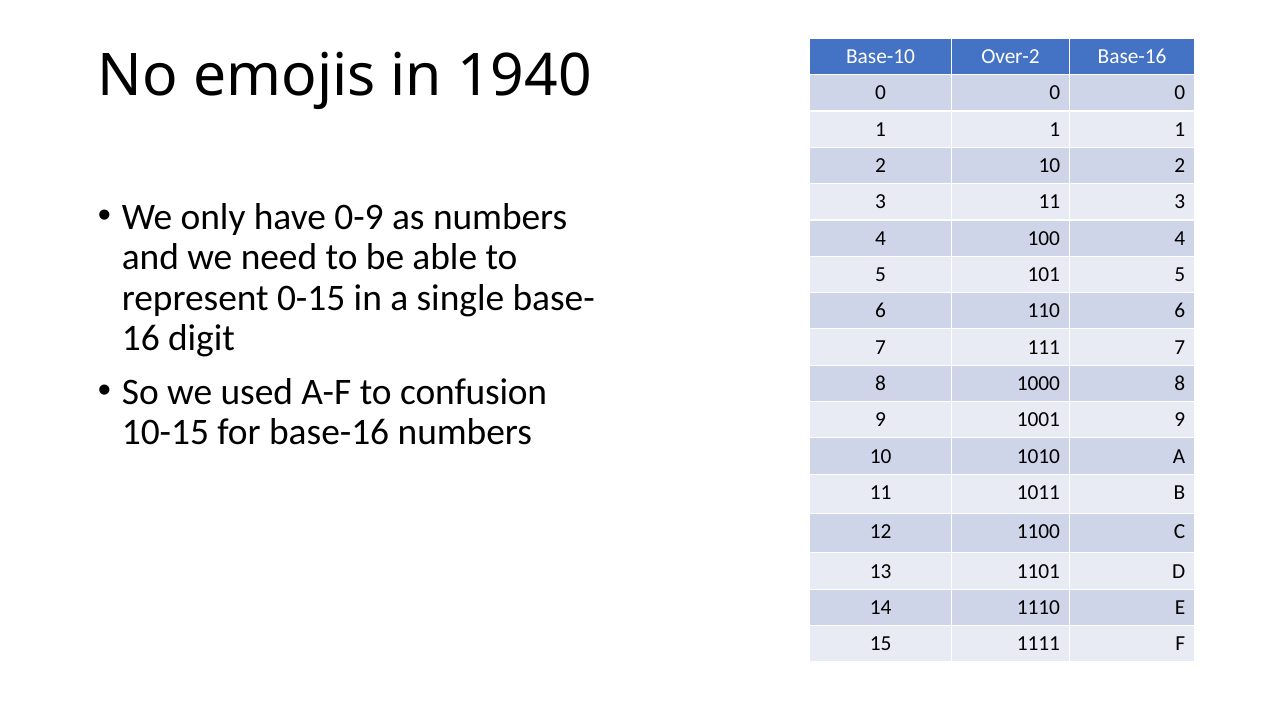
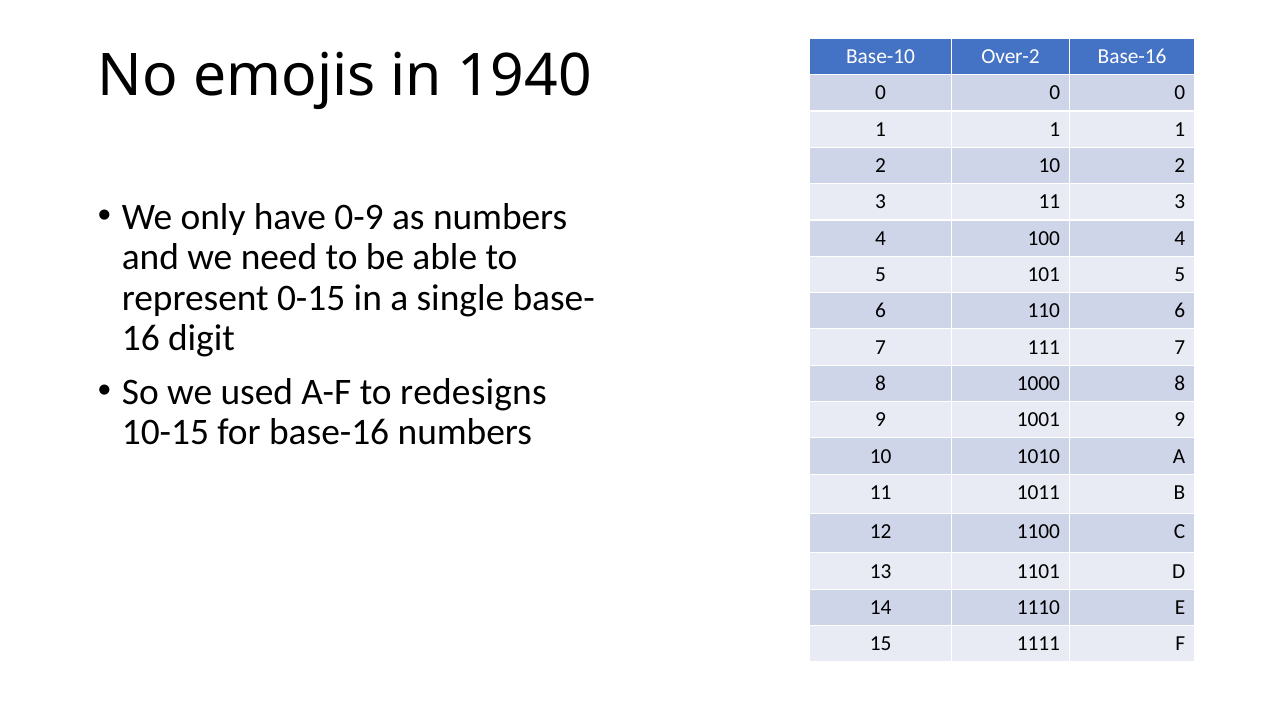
confusion: confusion -> redesigns
